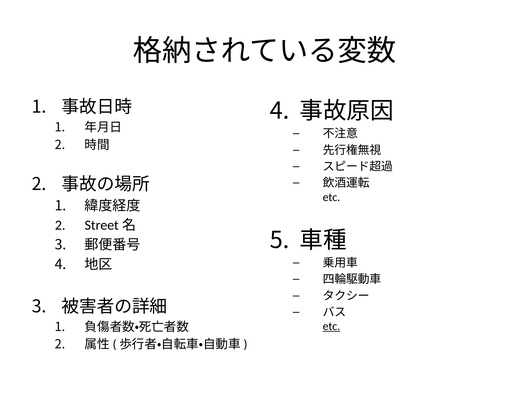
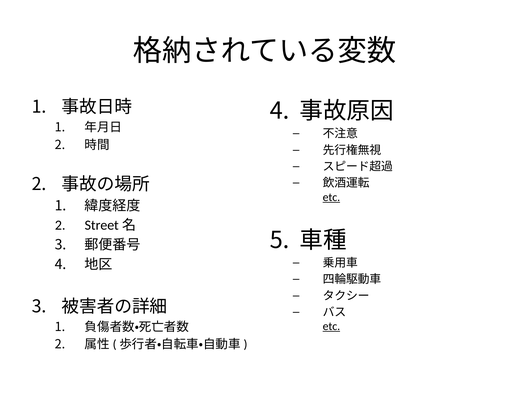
etc at (331, 197) underline: none -> present
